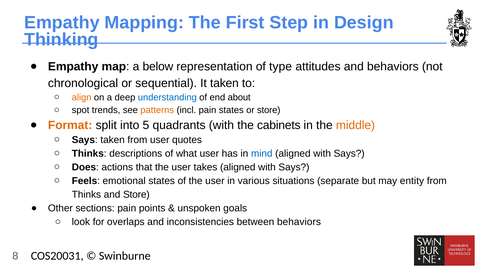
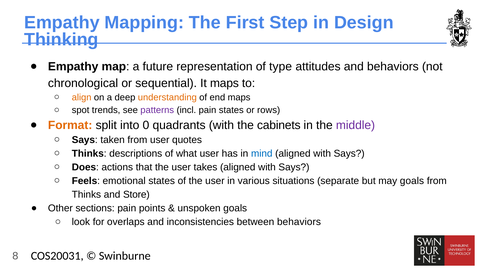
below: below -> future
It taken: taken -> maps
understanding colour: blue -> orange
end about: about -> maps
patterns colour: orange -> purple
or store: store -> rows
5: 5 -> 0
middle colour: orange -> purple
may entity: entity -> goals
